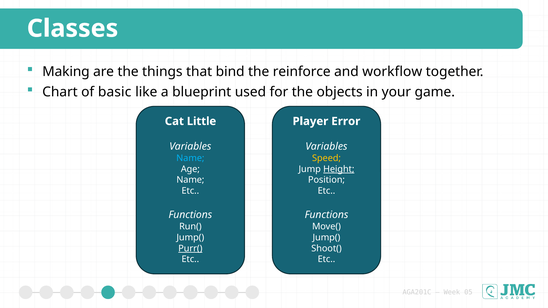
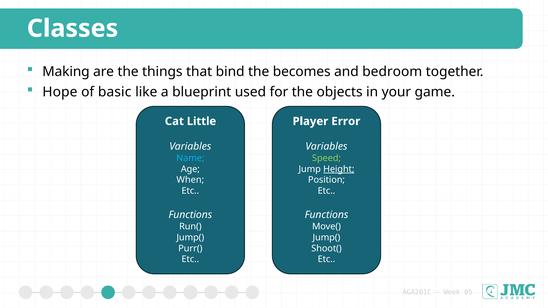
reinforce: reinforce -> becomes
workflow: workflow -> bedroom
Chart: Chart -> Hope
Speed colour: yellow -> light green
Name at (190, 180): Name -> When
Purr( underline: present -> none
